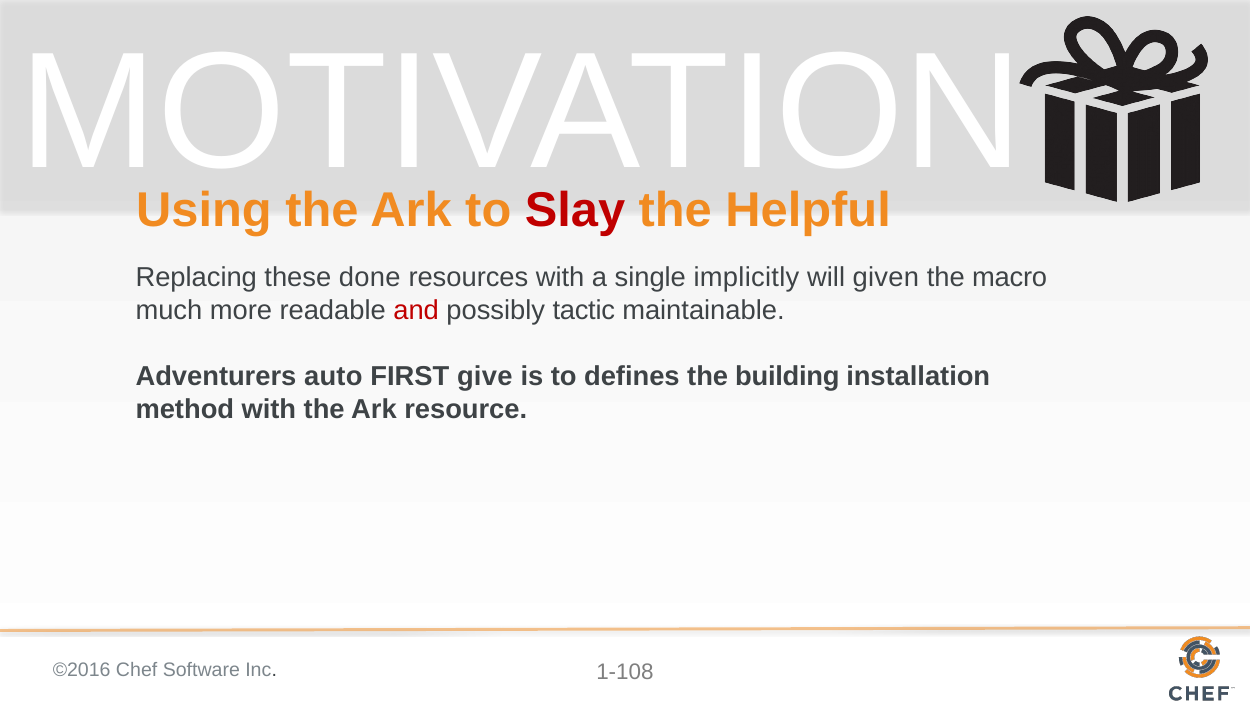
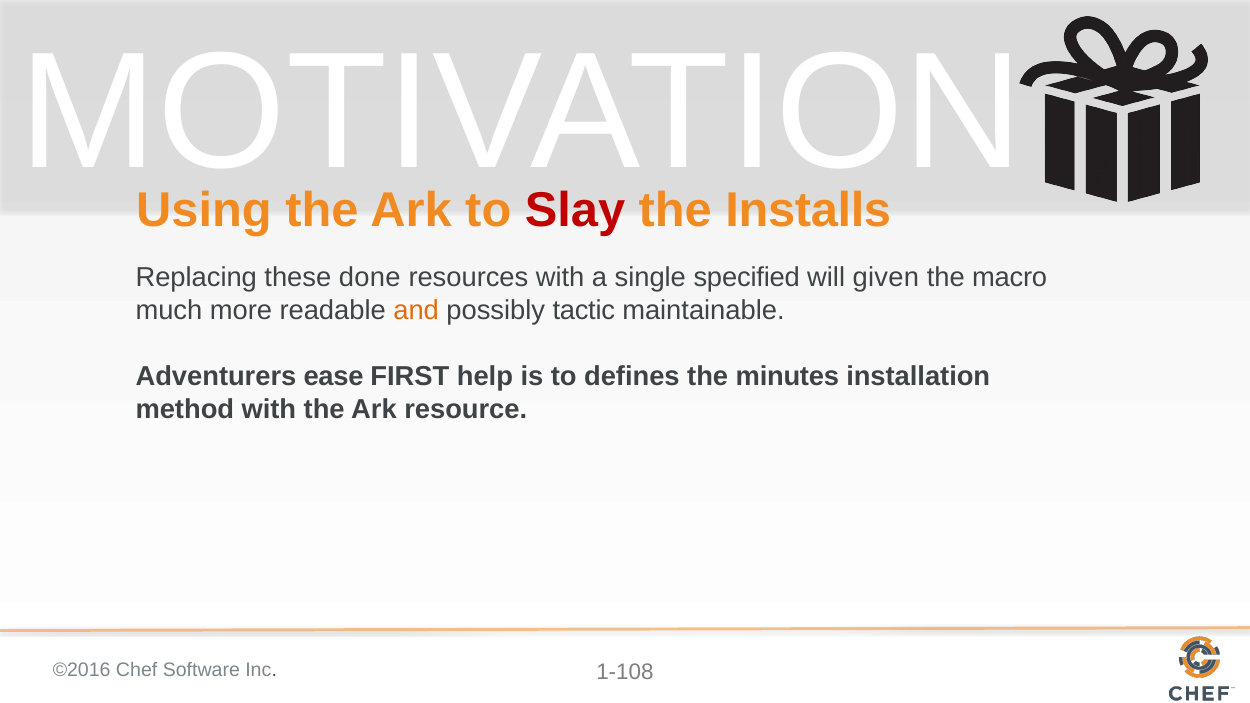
Helpful: Helpful -> Installs
implicitly: implicitly -> specified
and colour: red -> orange
auto: auto -> ease
give: give -> help
building: building -> minutes
